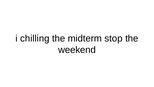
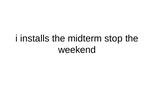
chilling: chilling -> installs
